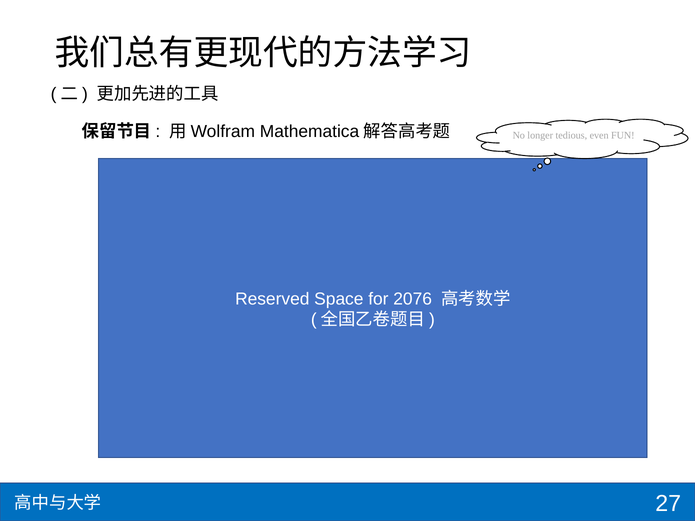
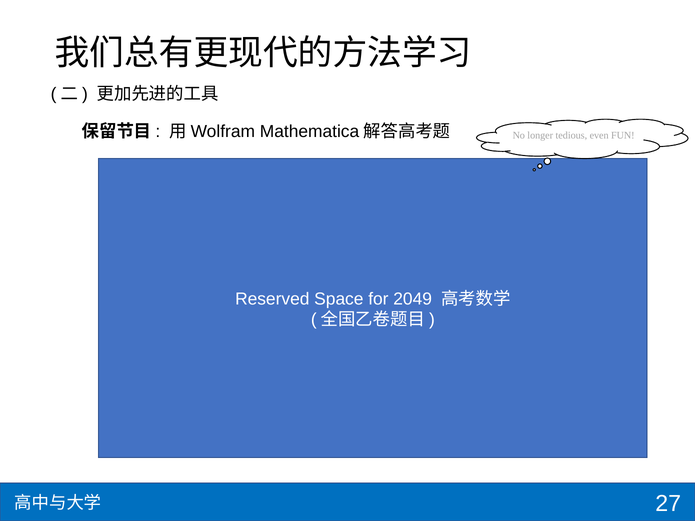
2076: 2076 -> 2049
